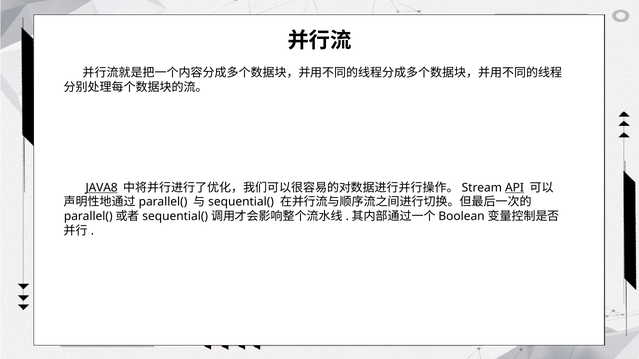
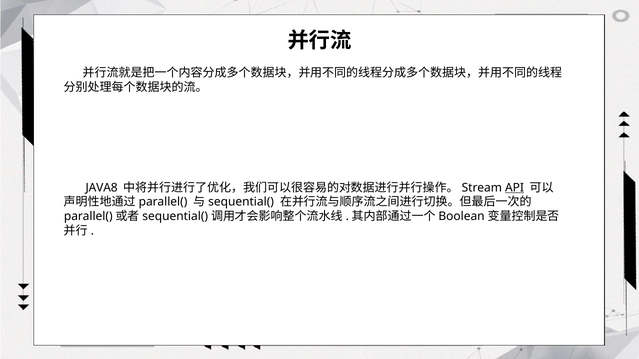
JAVA8 underline: present -> none
